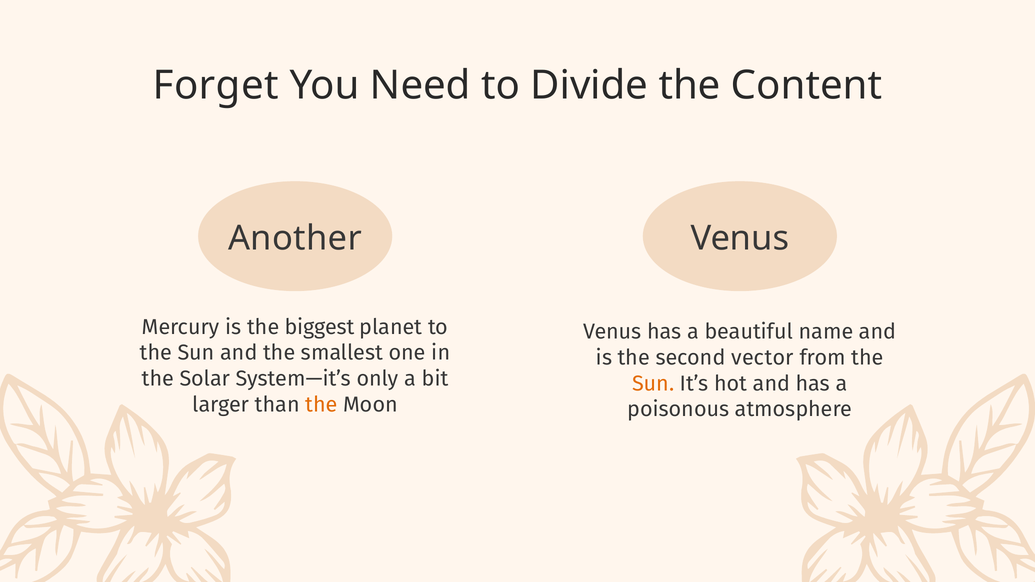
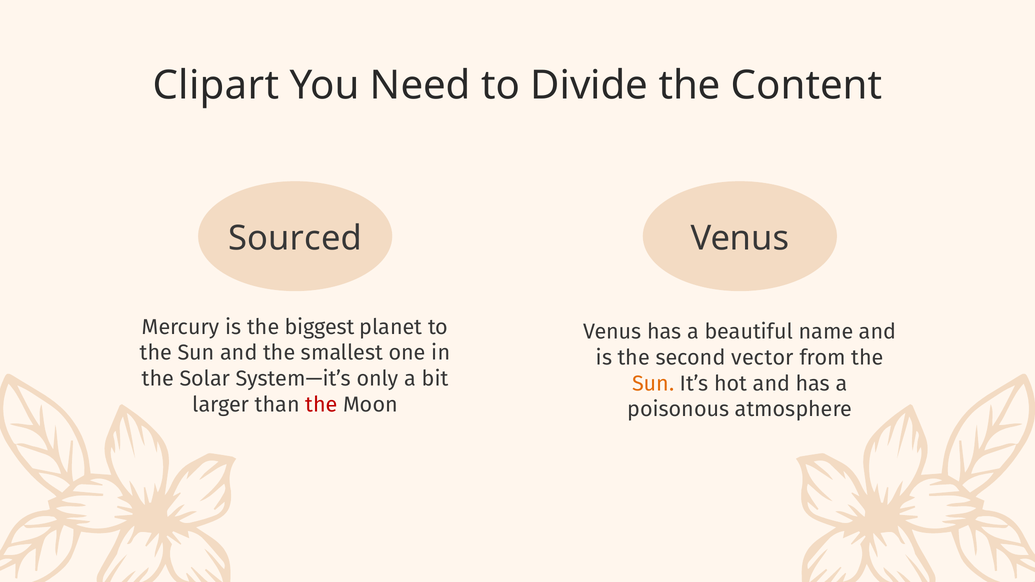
Forget: Forget -> Clipart
Another: Another -> Sourced
the at (321, 405) colour: orange -> red
